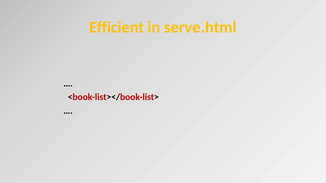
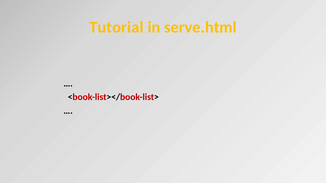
Efficient: Efficient -> Tutorial
